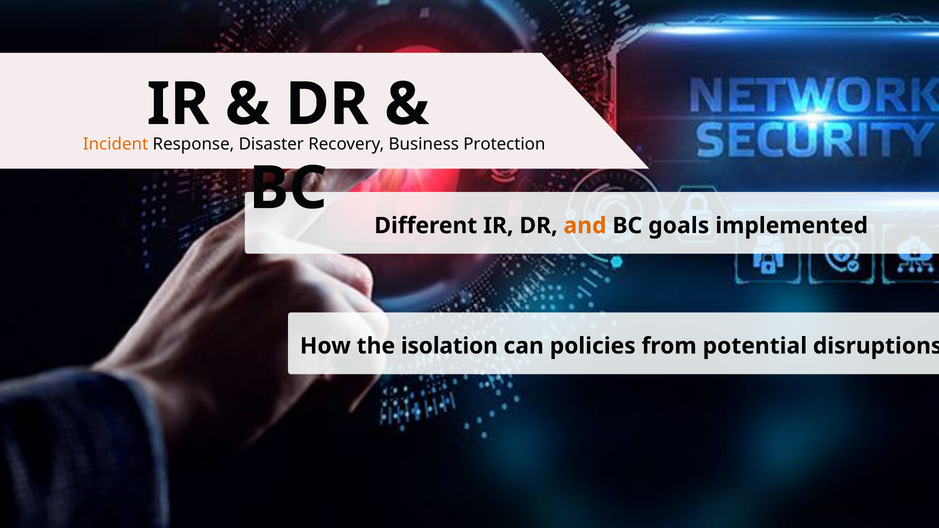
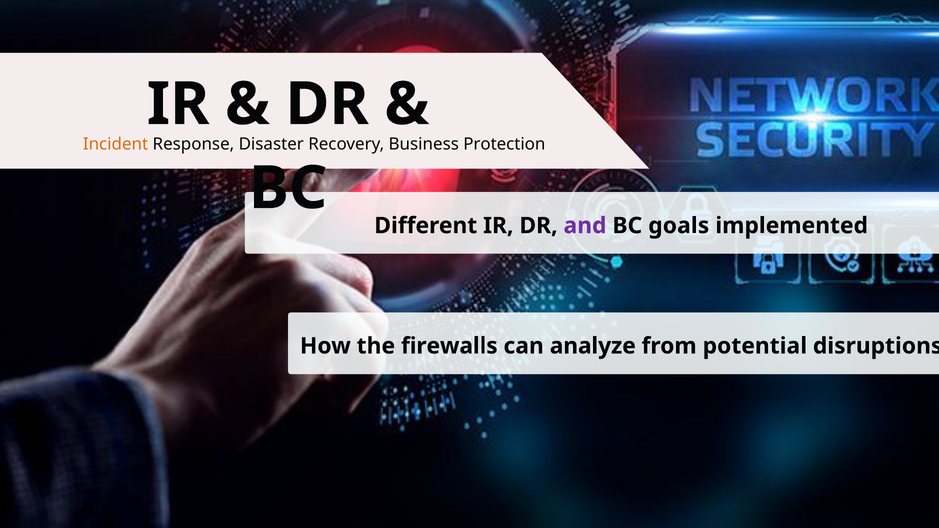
and colour: orange -> purple
isolation: isolation -> firewalls
policies: policies -> analyze
